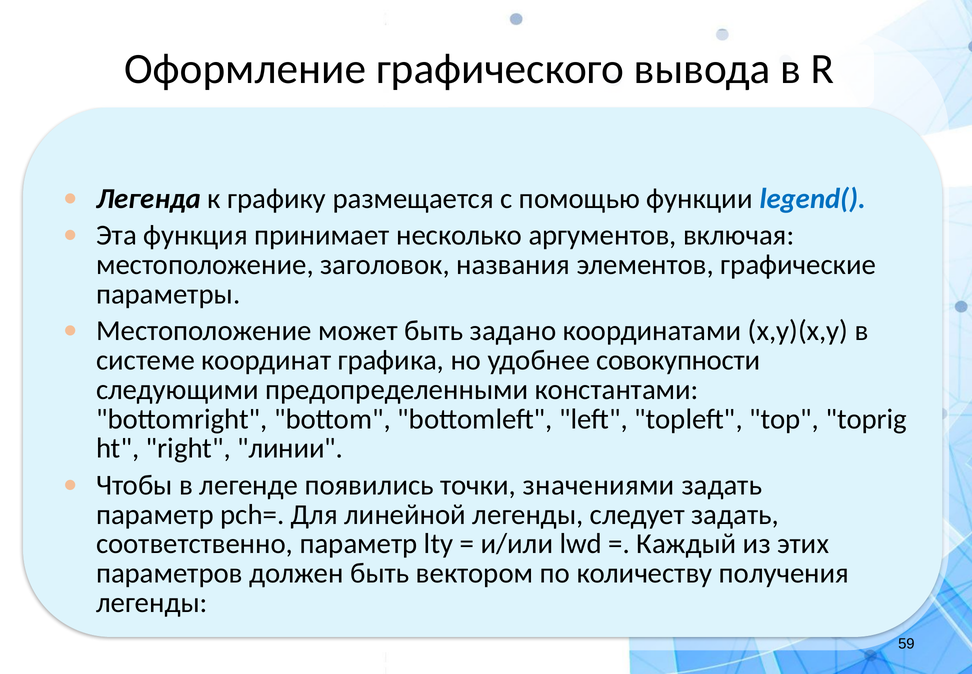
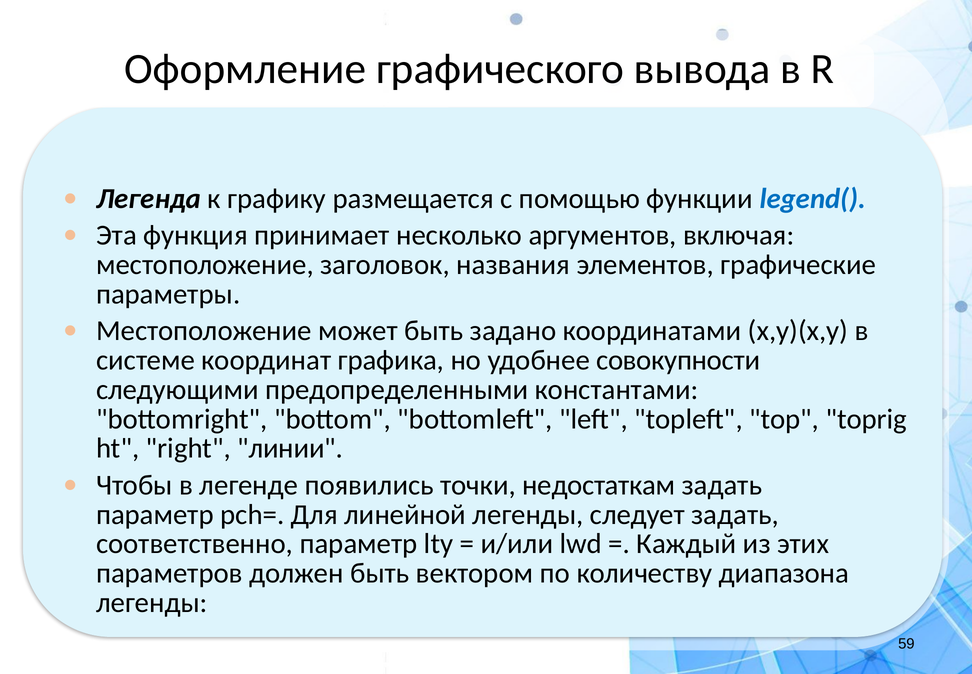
значениями: значениями -> недостаткам
получения: получения -> диапазона
